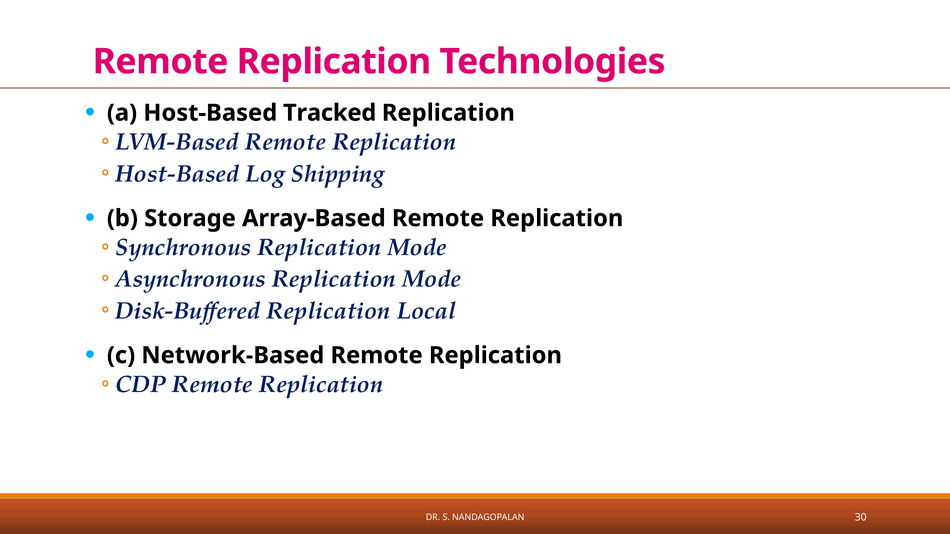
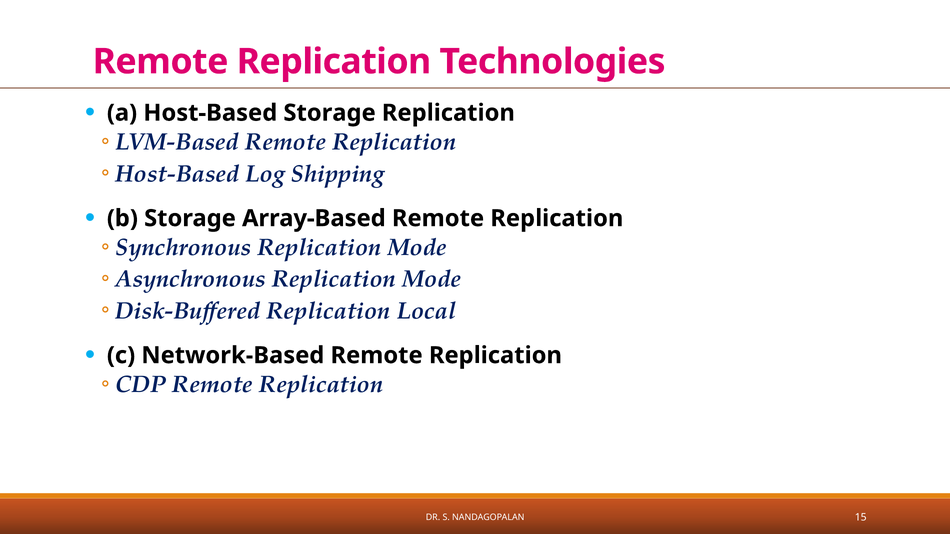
Host-Based Tracked: Tracked -> Storage
30: 30 -> 15
